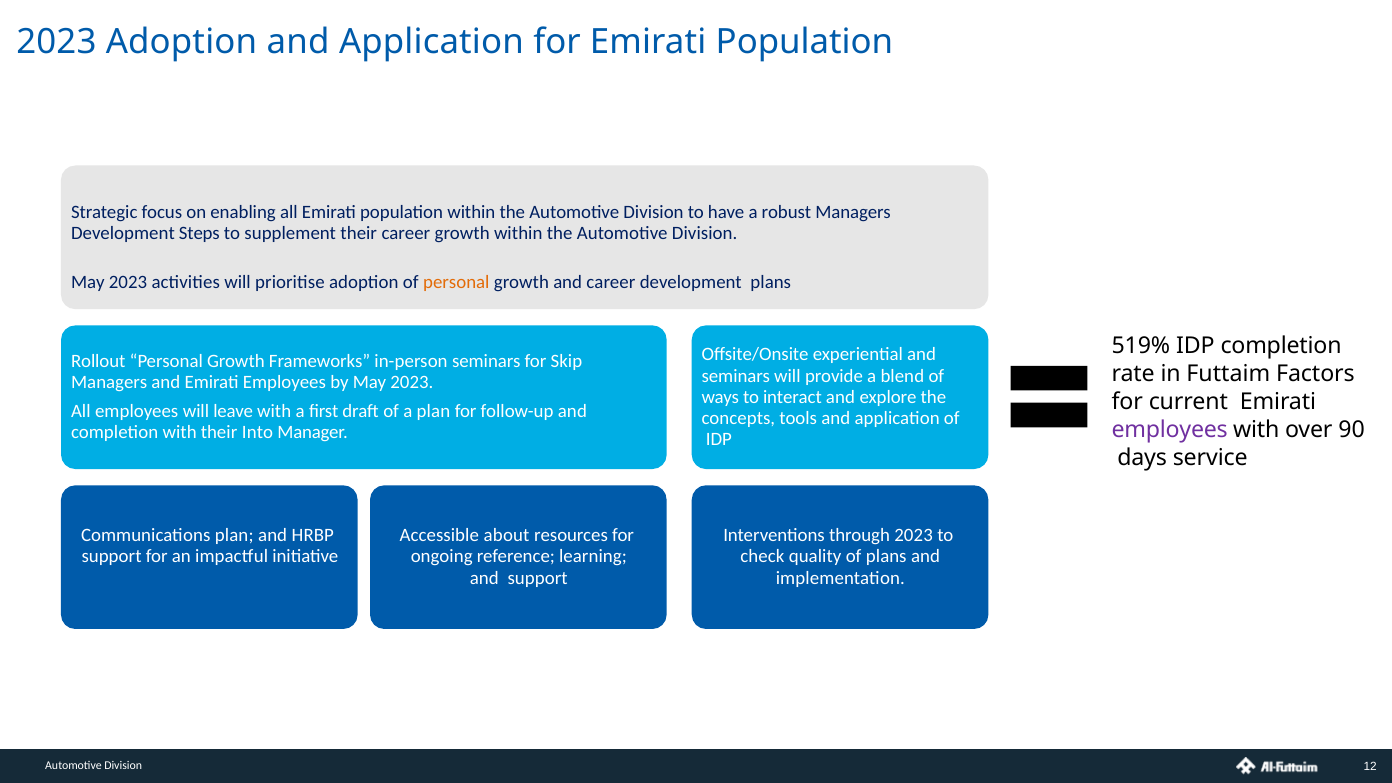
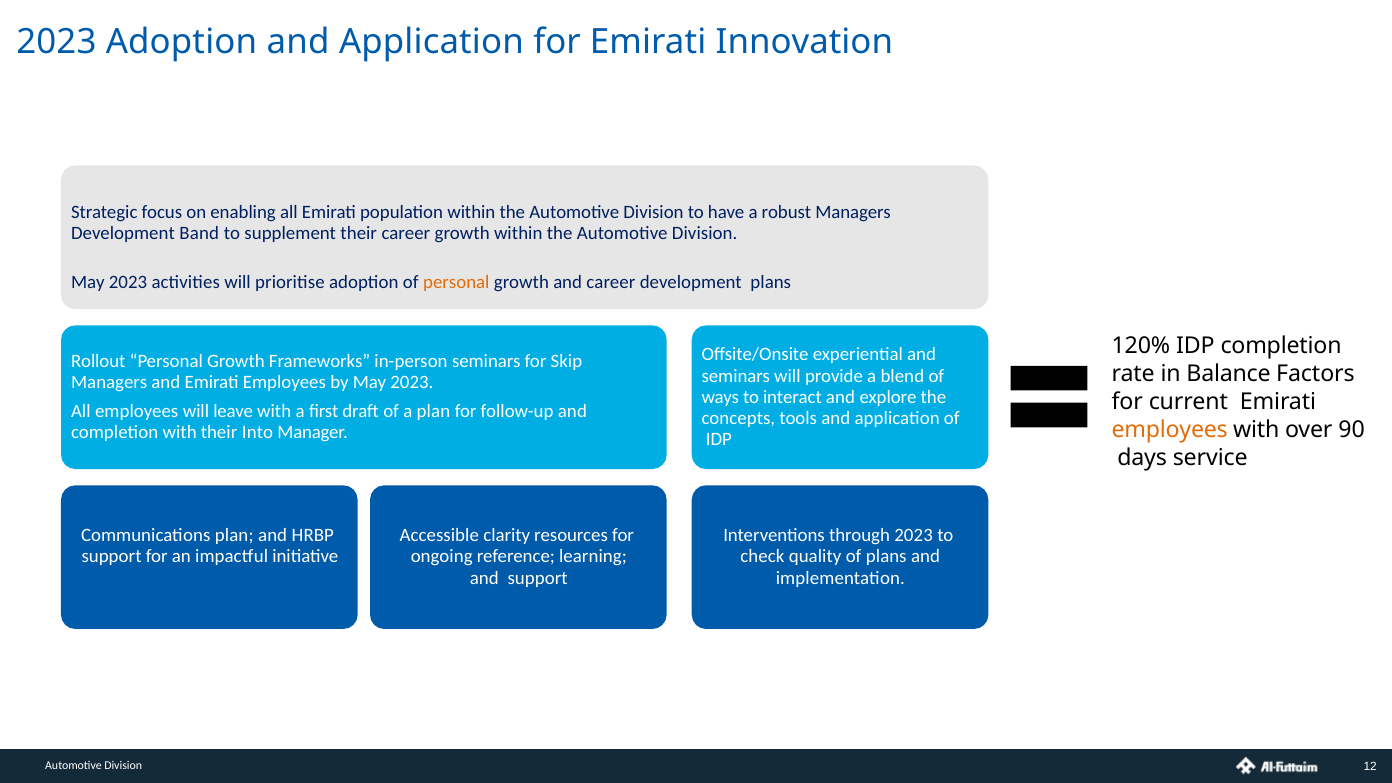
for Emirati Population: Population -> Innovation
Steps: Steps -> Band
519%: 519% -> 120%
Futtaim: Futtaim -> Balance
employees at (1170, 430) colour: purple -> orange
about: about -> clarity
